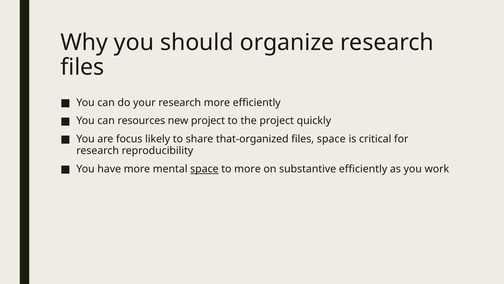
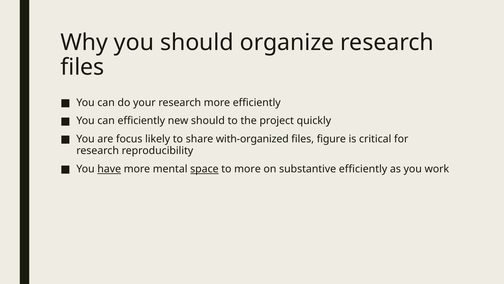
can resources: resources -> efficiently
new project: project -> should
that-organized: that-organized -> with-organized
files space: space -> figure
have underline: none -> present
